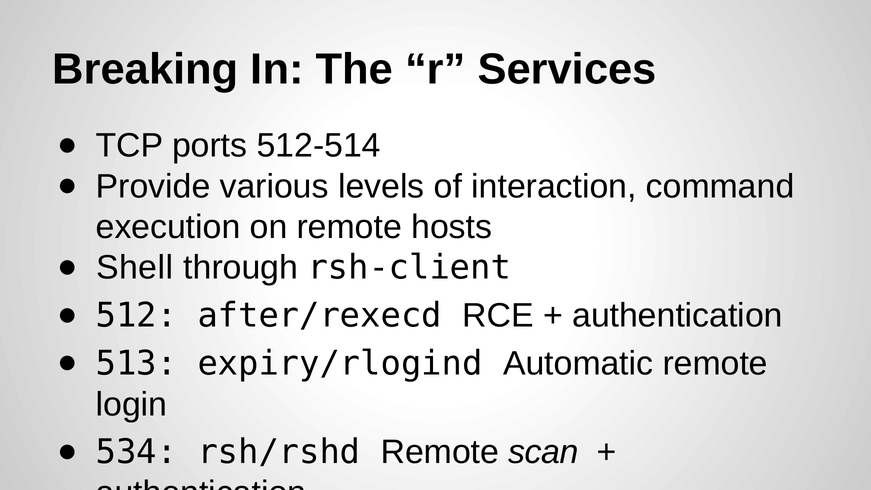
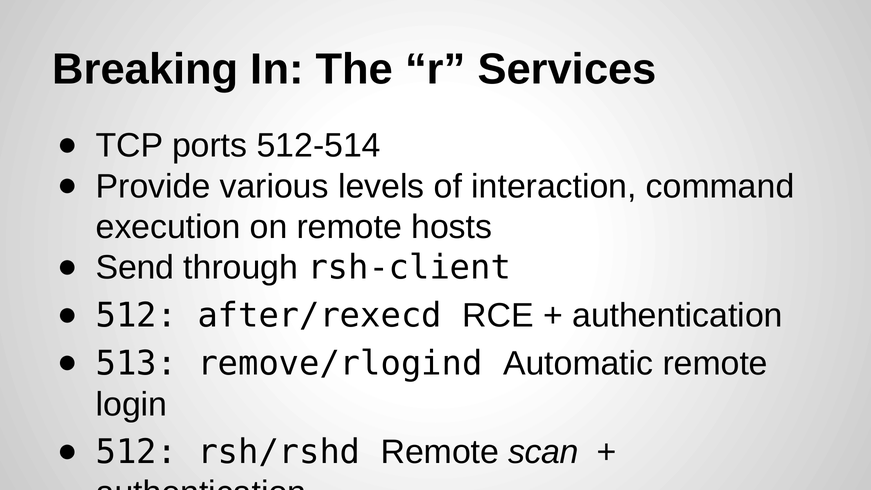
Shell: Shell -> Send
expiry/rlogind: expiry/rlogind -> remove/rlogind
534 at (137, 452): 534 -> 512
